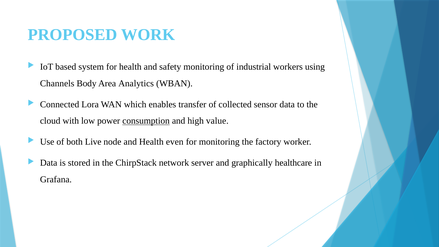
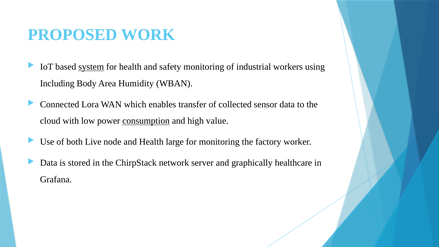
system underline: none -> present
Channels: Channels -> Including
Analytics: Analytics -> Humidity
even: even -> large
